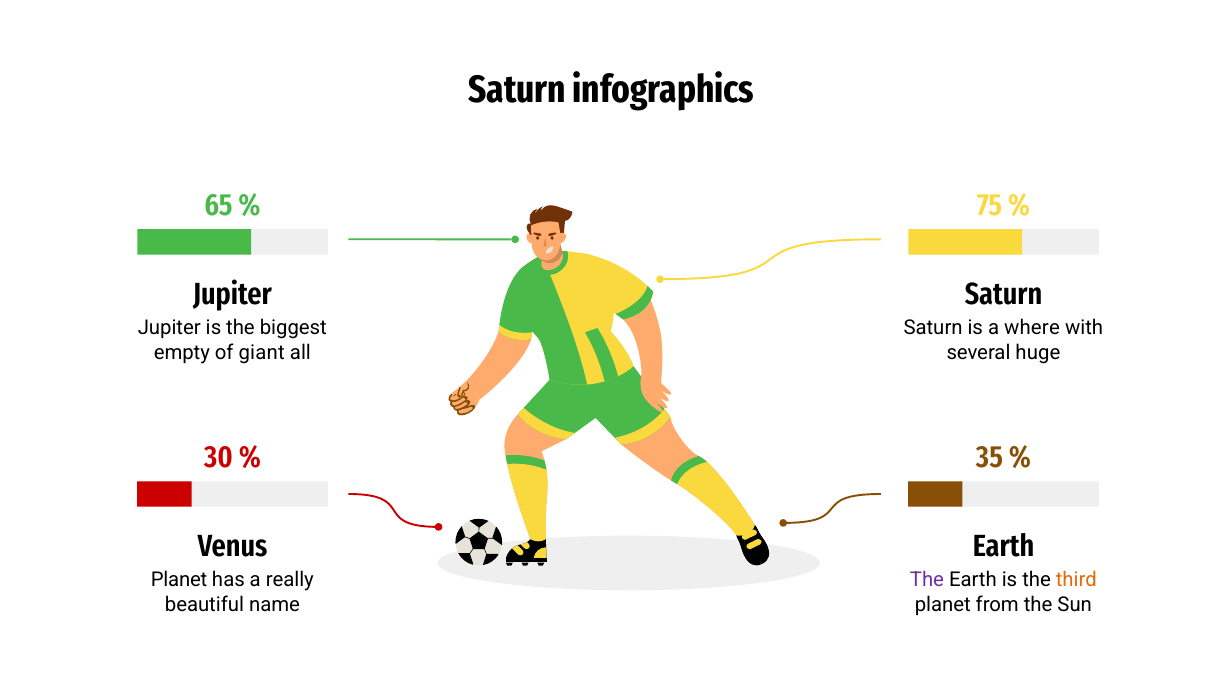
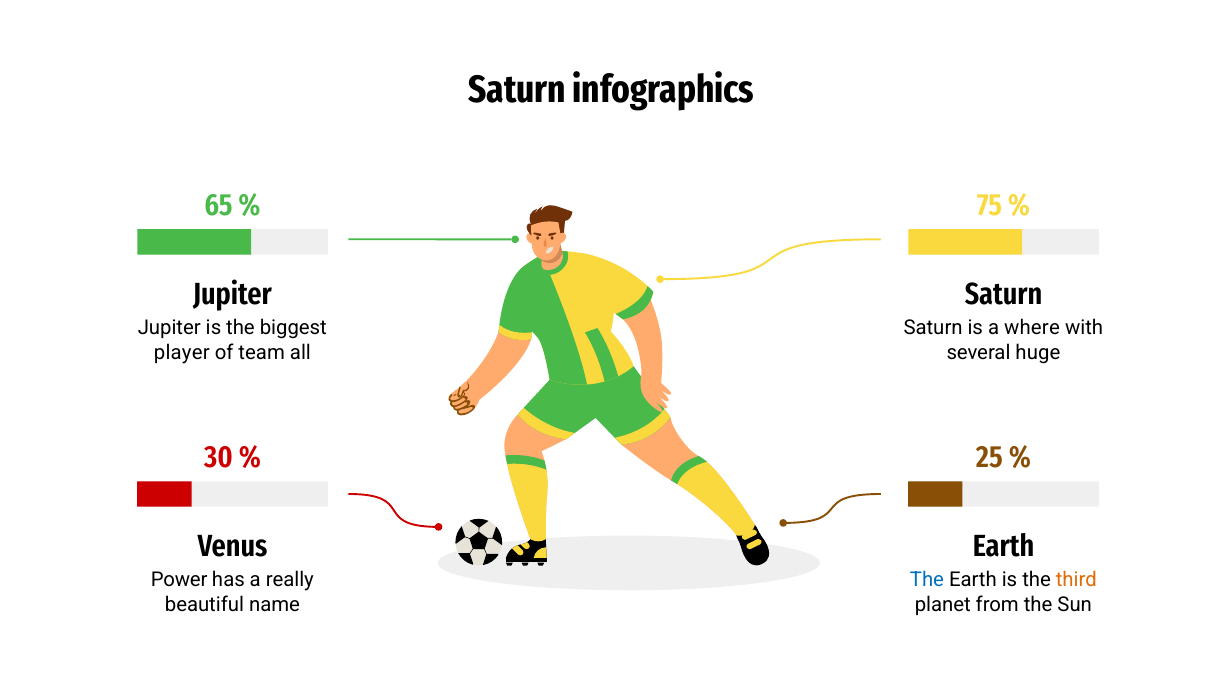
empty: empty -> player
giant: giant -> team
35: 35 -> 25
Planet at (179, 580): Planet -> Power
The at (927, 580) colour: purple -> blue
